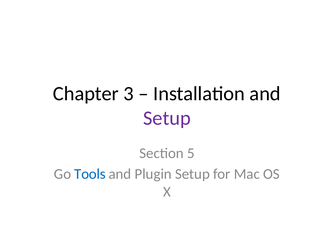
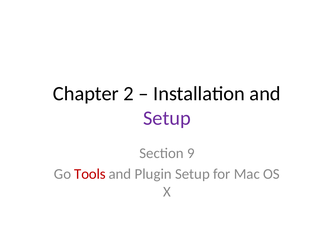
3: 3 -> 2
5: 5 -> 9
Tools colour: blue -> red
